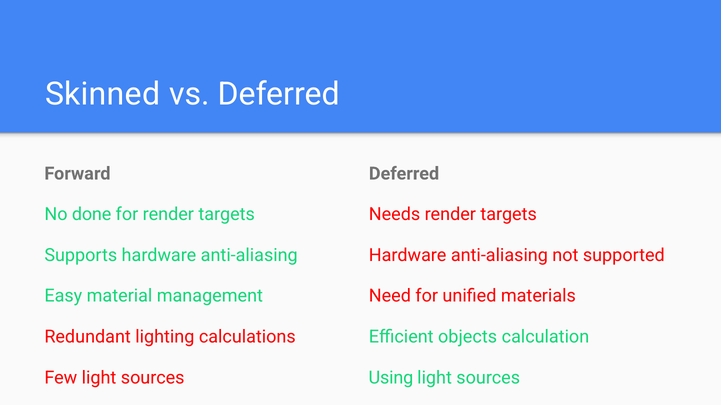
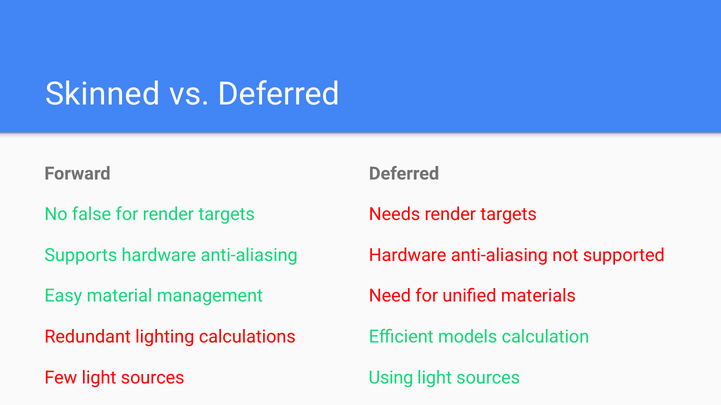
done: done -> false
objects: objects -> models
